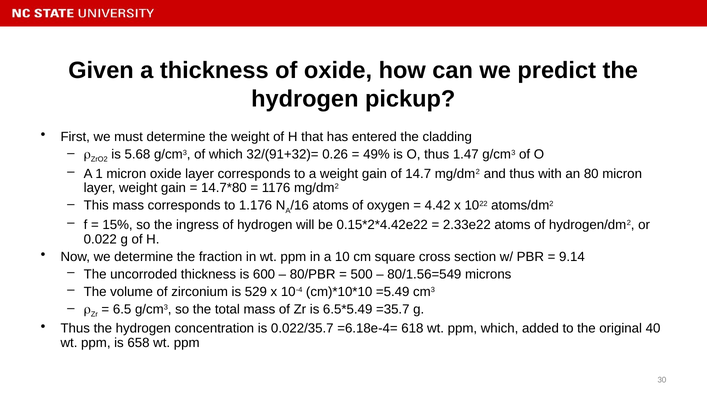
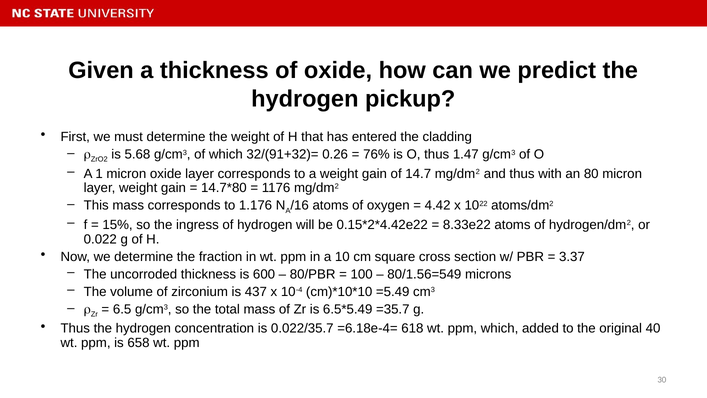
49%: 49% -> 76%
2.33e22: 2.33e22 -> 8.33e22
9.14: 9.14 -> 3.37
500: 500 -> 100
529: 529 -> 437
